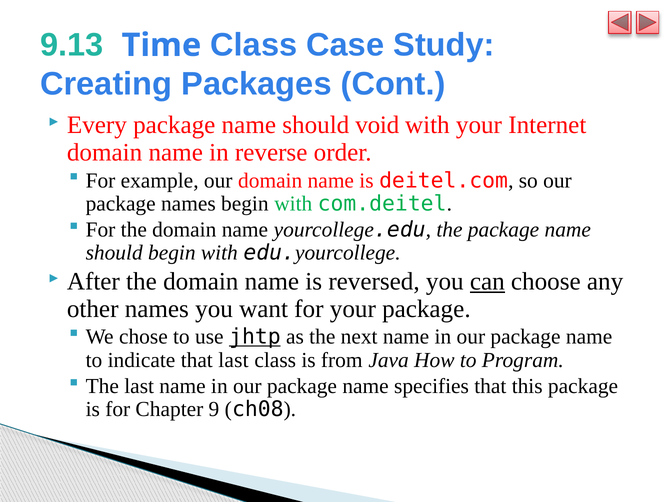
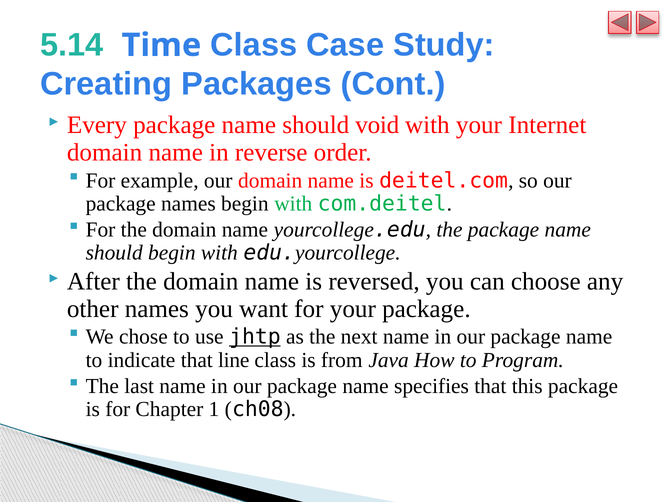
9.13: 9.13 -> 5.14
can underline: present -> none
that last: last -> line
9: 9 -> 1
